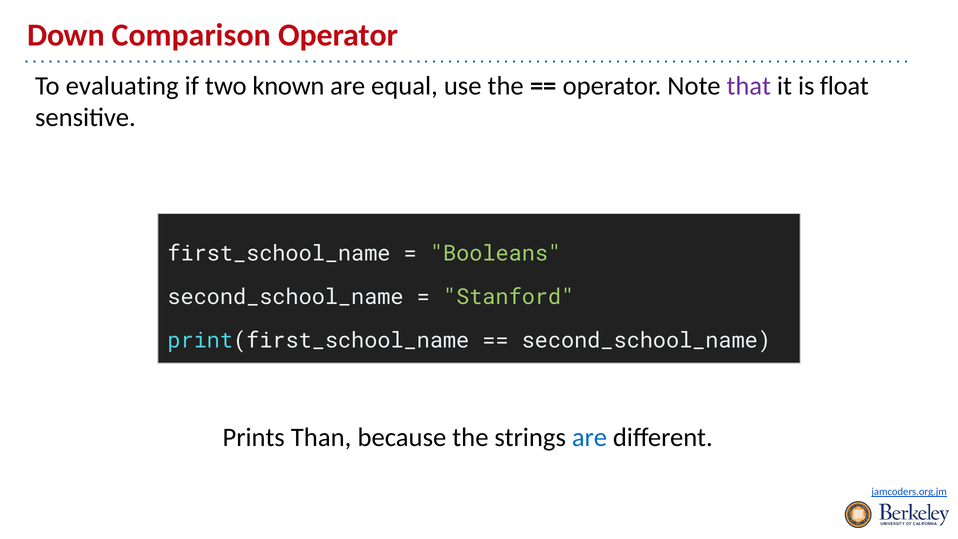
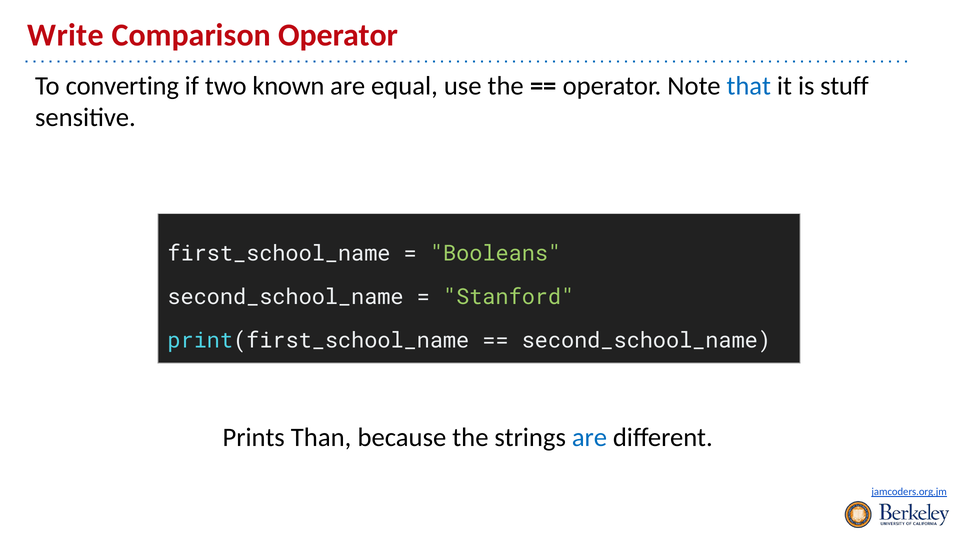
Down: Down -> Write
evaluating: evaluating -> converting
that colour: purple -> blue
float: float -> stuff
